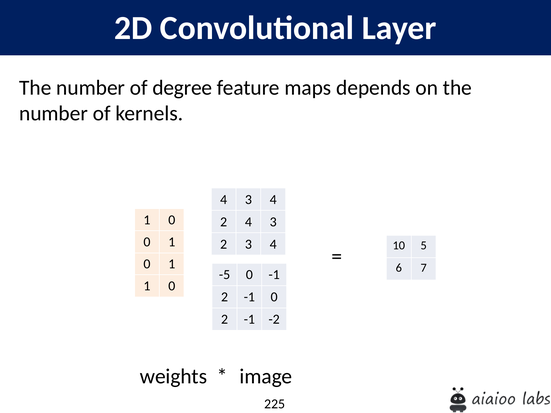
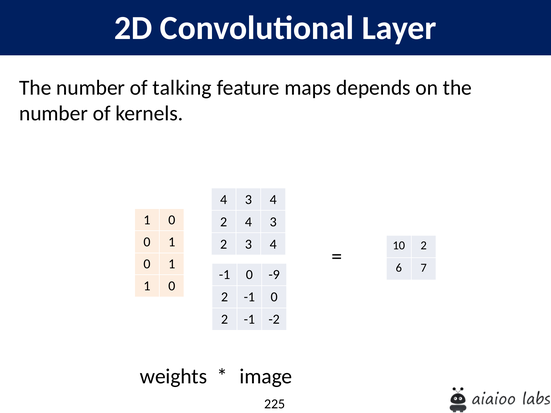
degree: degree -> talking
10 5: 5 -> 2
-5 at (225, 275): -5 -> -1
0 -1: -1 -> -9
